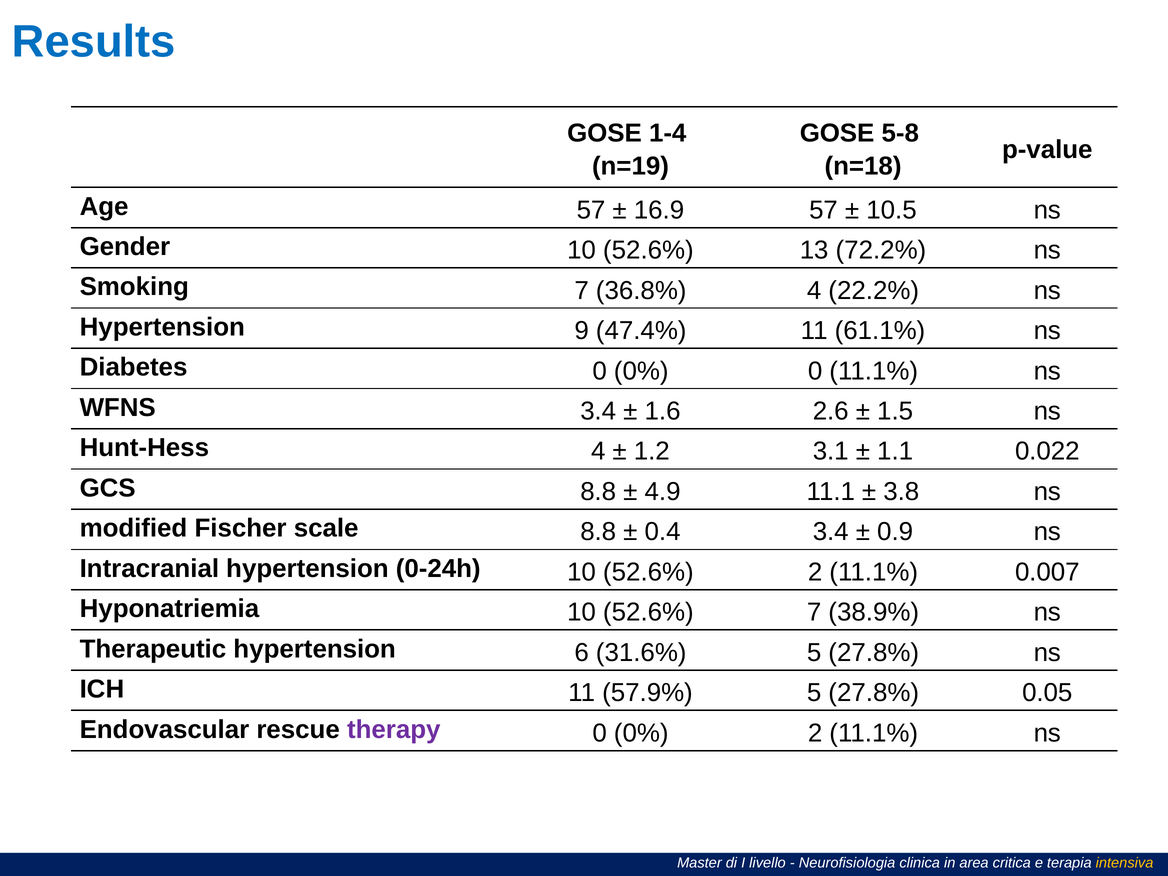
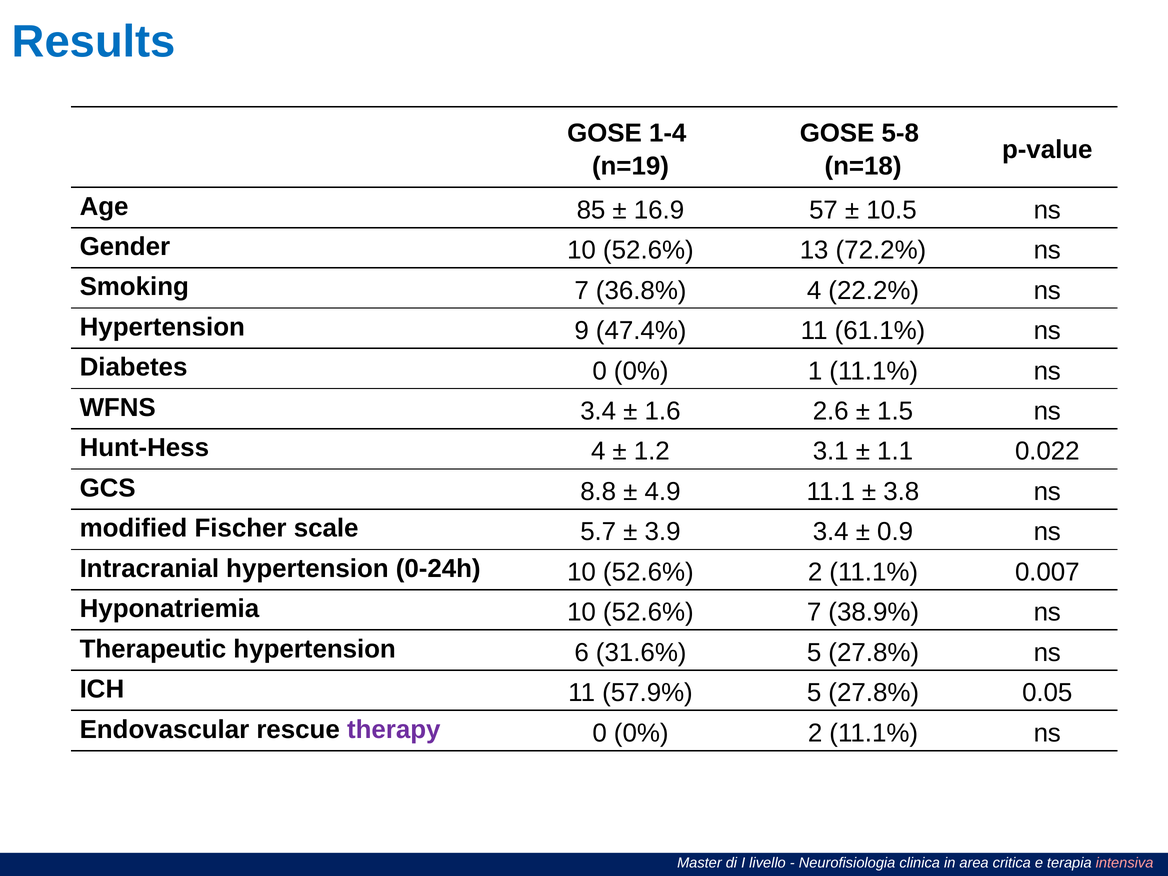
Age 57: 57 -> 85
0% 0: 0 -> 1
scale 8.8: 8.8 -> 5.7
0.4: 0.4 -> 3.9
intensiva colour: yellow -> pink
